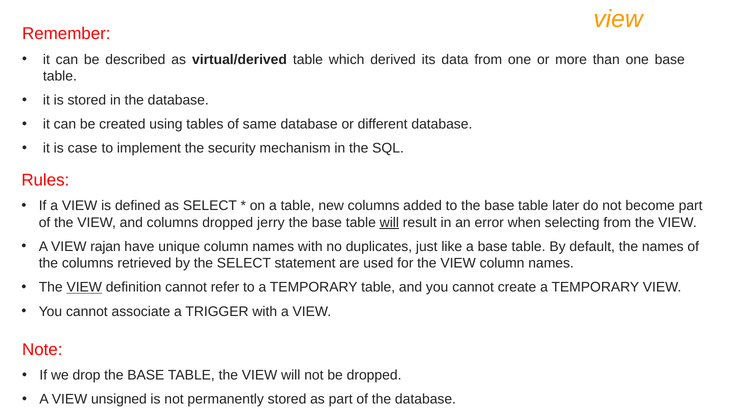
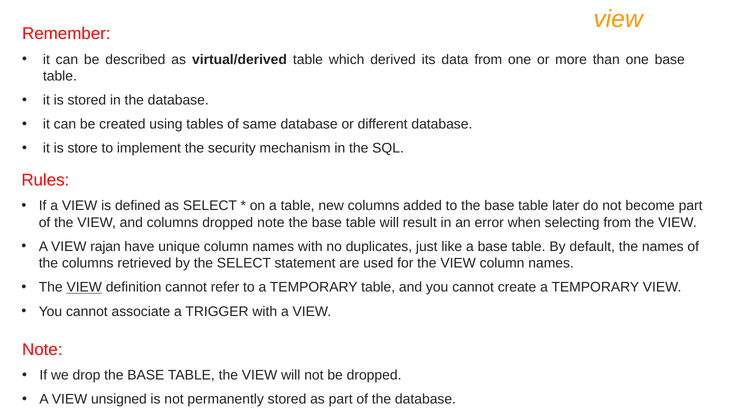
case: case -> store
dropped jerry: jerry -> note
will at (389, 222) underline: present -> none
